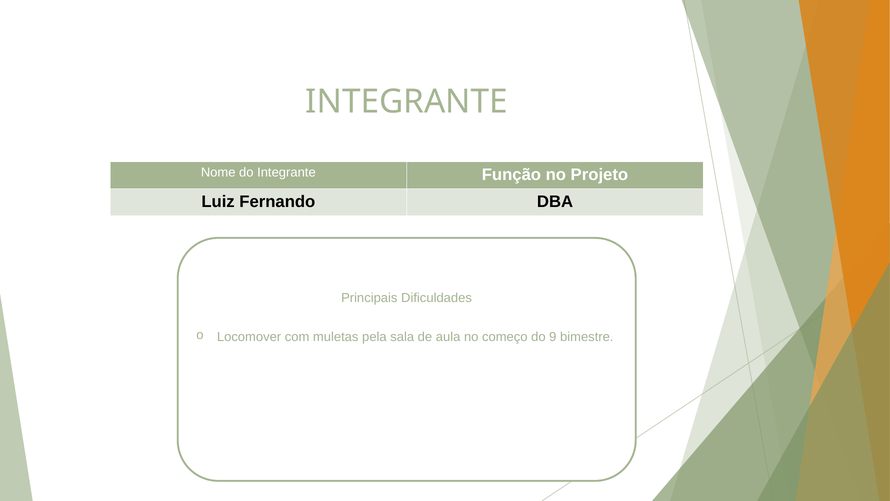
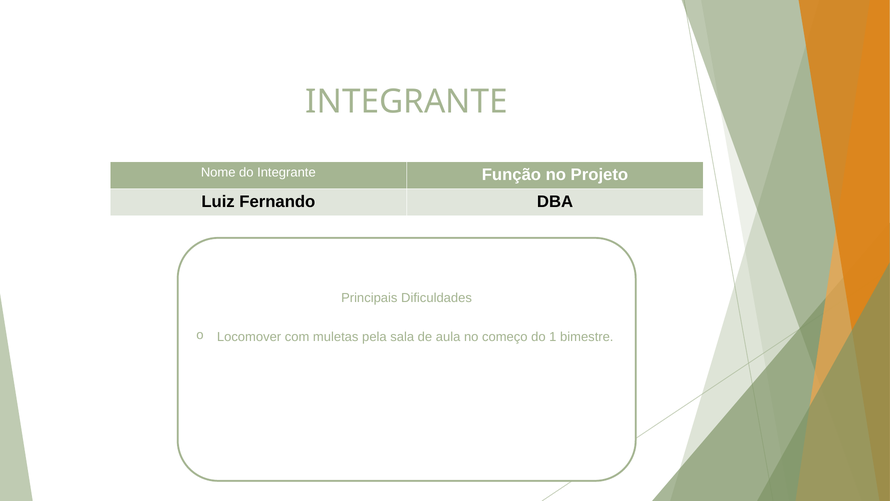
9: 9 -> 1
